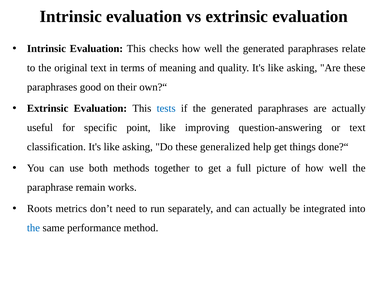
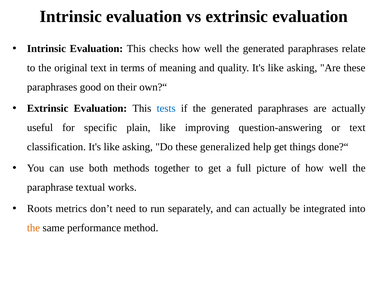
point: point -> plain
remain: remain -> textual
the at (33, 227) colour: blue -> orange
